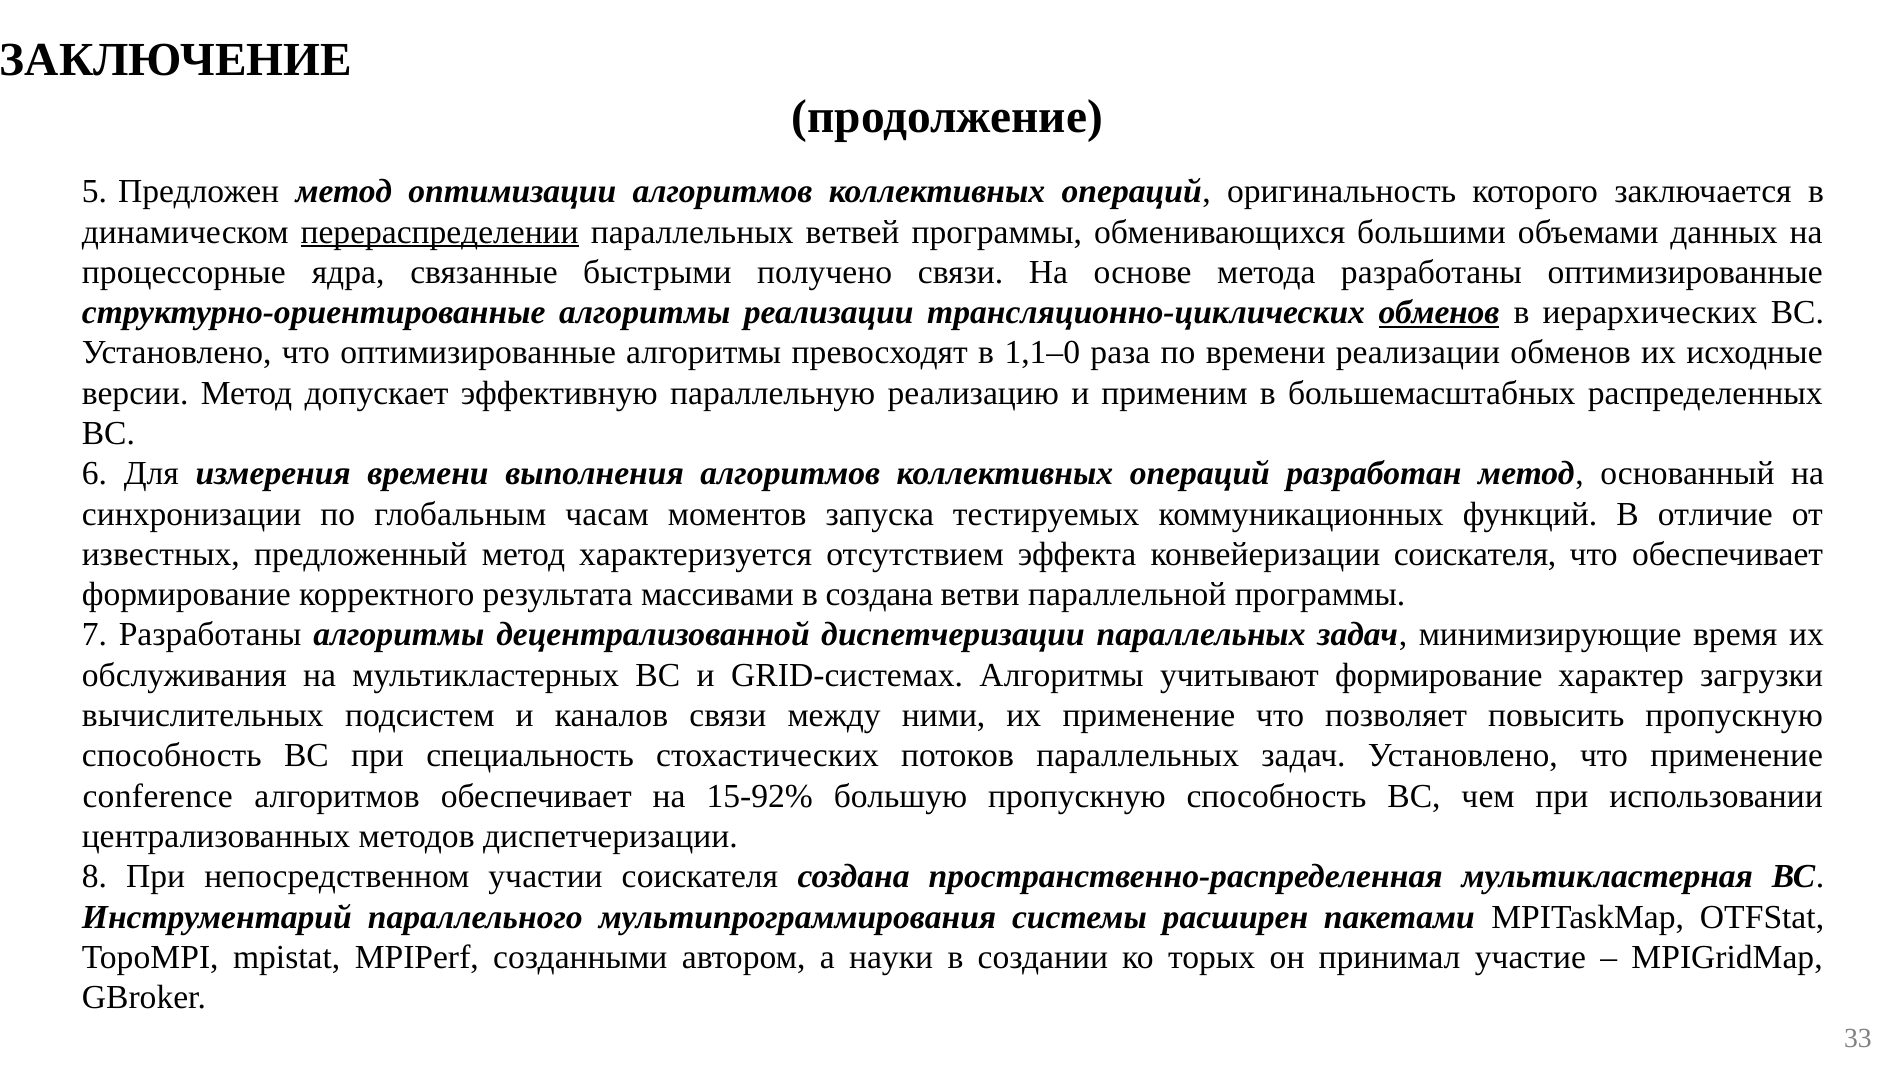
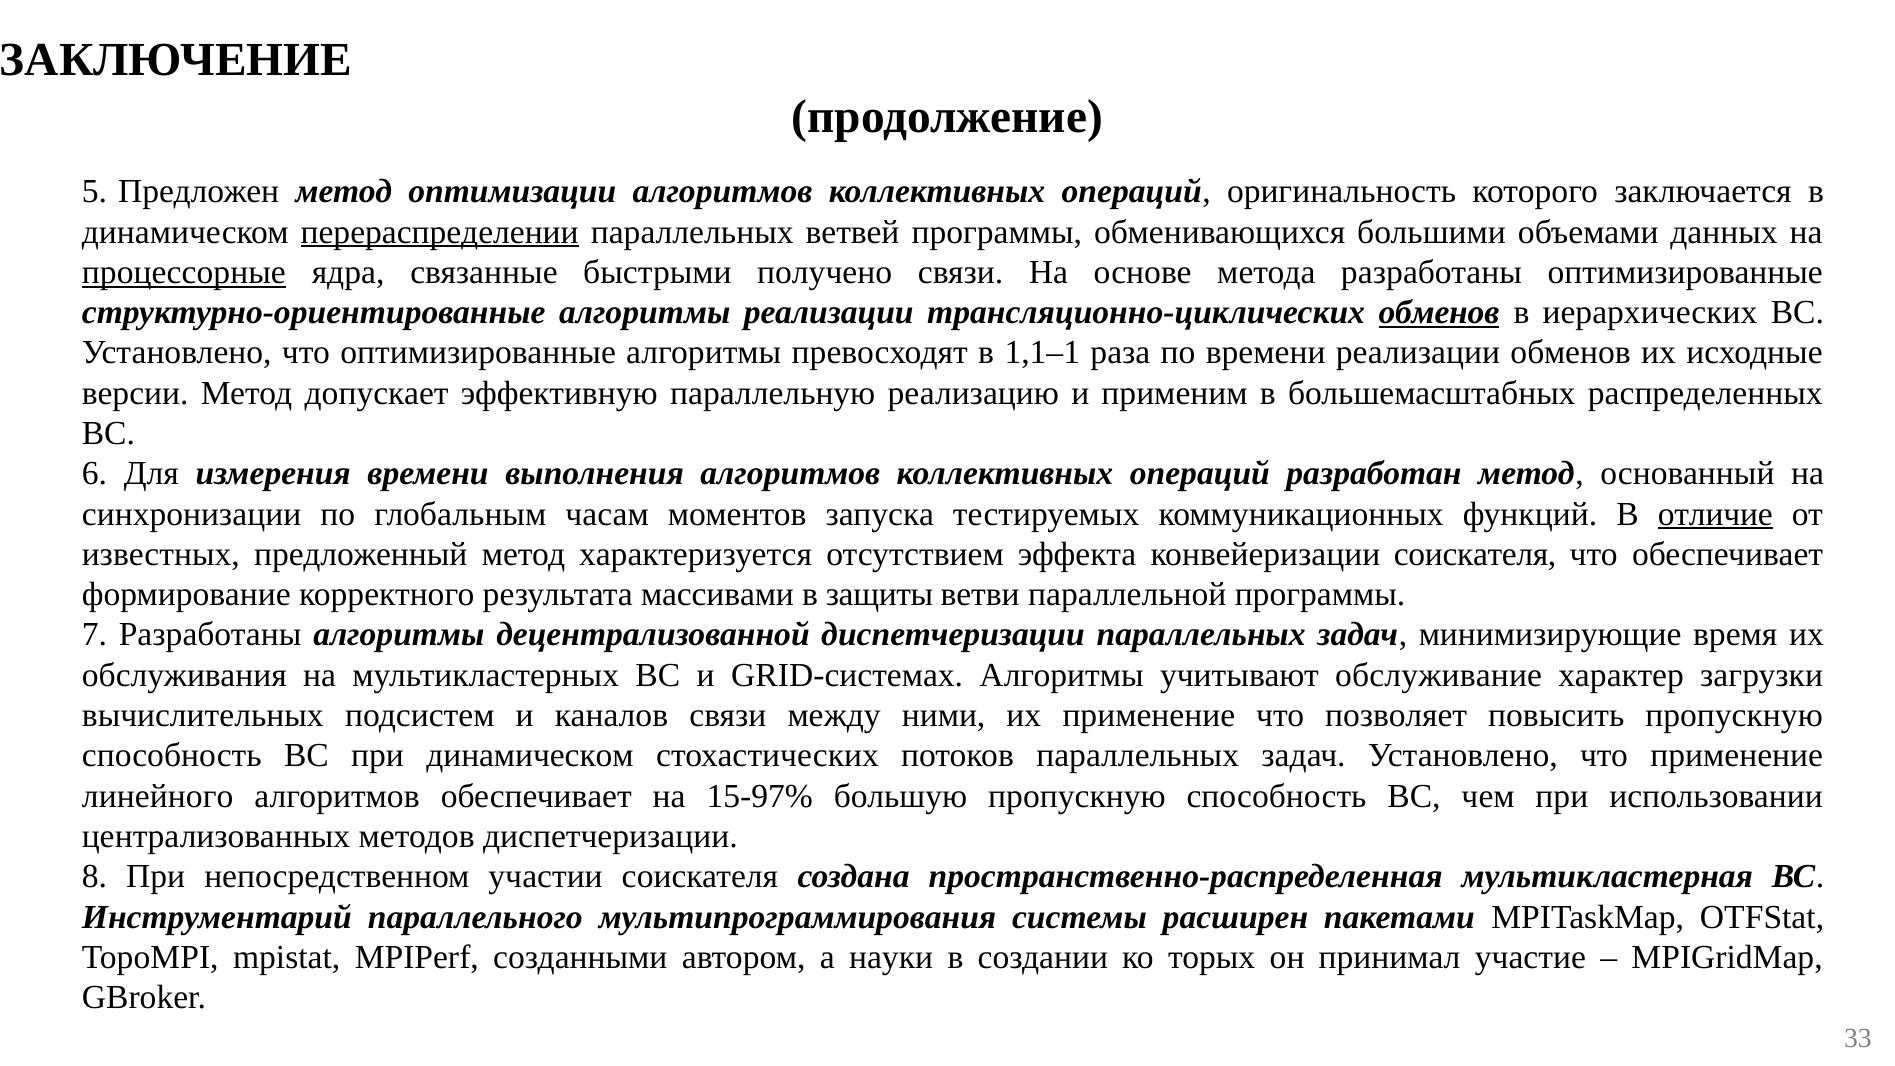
процессорные underline: none -> present
1,1–0: 1,1–0 -> 1,1–1
отличие underline: none -> present
в создана: создана -> защиты
учитывают формирование: формирование -> обслуживание
при специальность: специальность -> динамическом
conference: conference -> линейного
15-92%: 15-92% -> 15-97%
